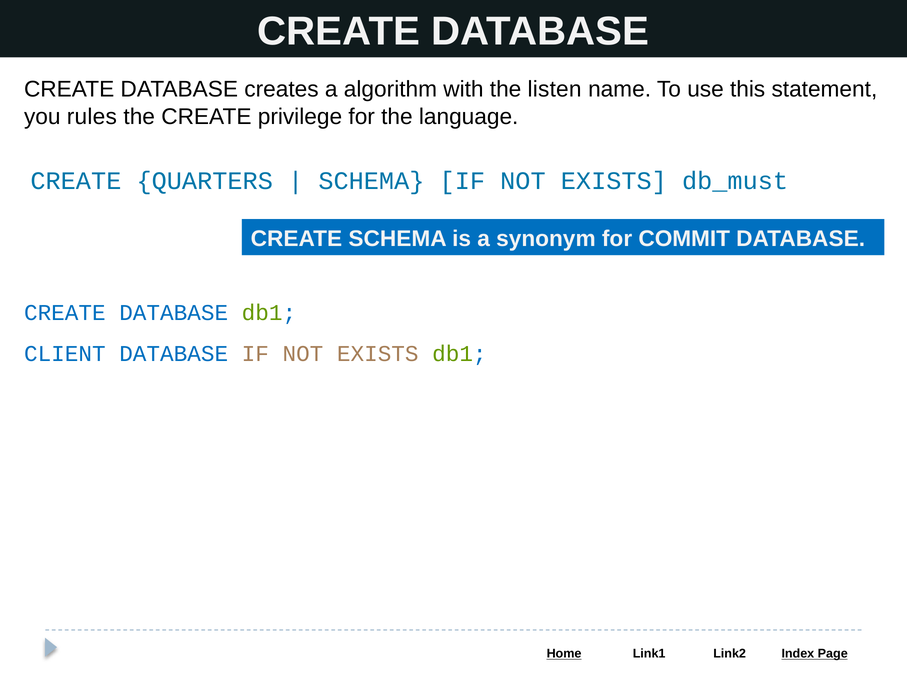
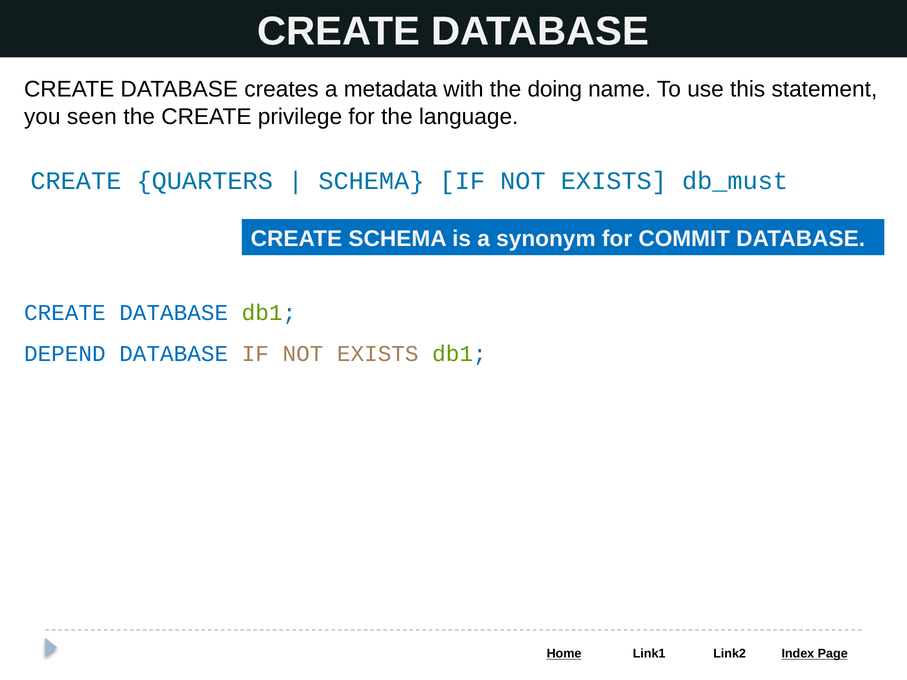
algorithm: algorithm -> metadata
listen: listen -> doing
rules: rules -> seen
CLIENT: CLIENT -> DEPEND
